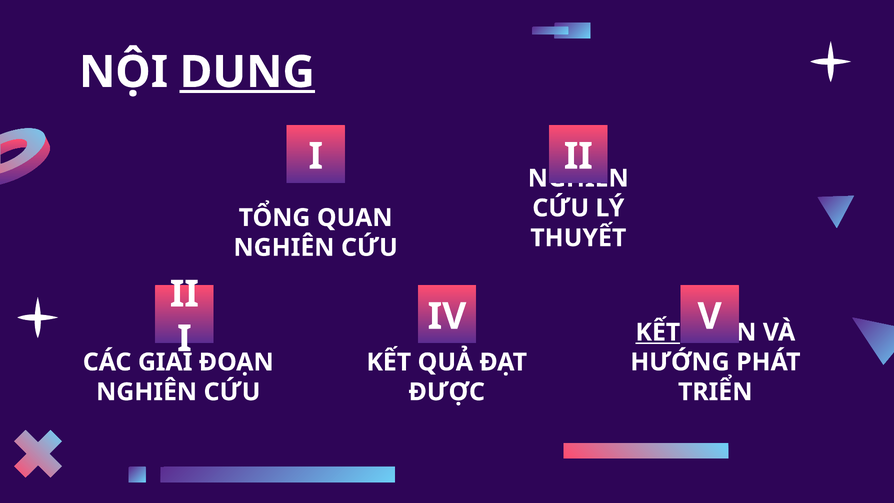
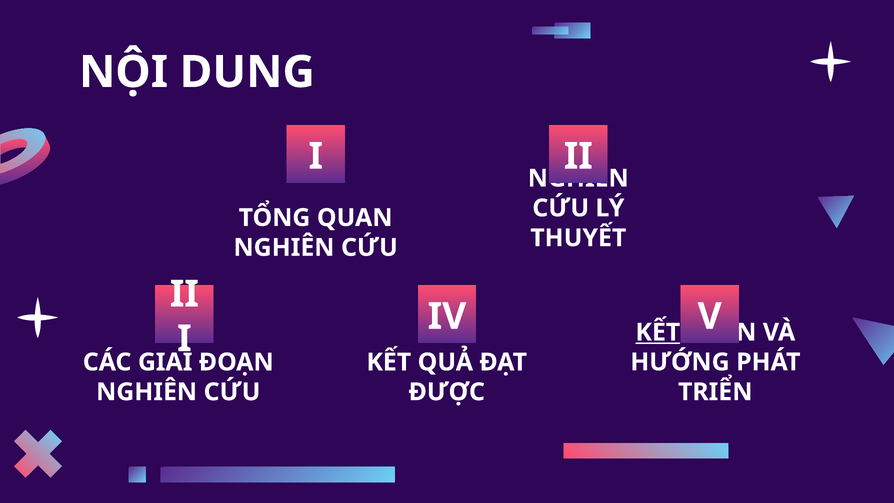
DUNG underline: present -> none
